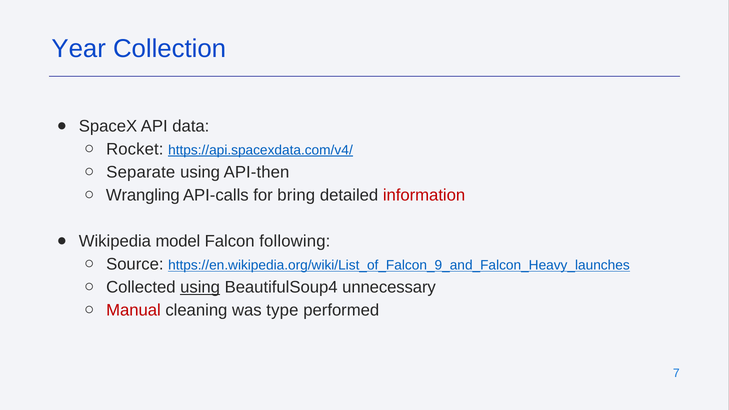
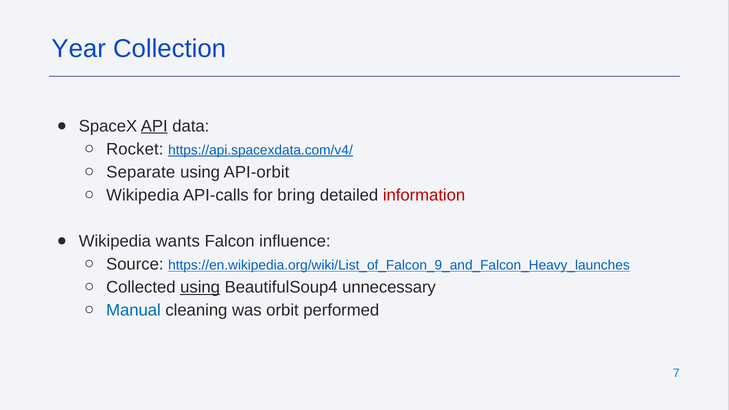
API underline: none -> present
API-then: API-then -> API-orbit
Wrangling at (143, 195): Wrangling -> Wikipedia
model: model -> wants
following: following -> influence
Manual colour: red -> blue
type: type -> orbit
